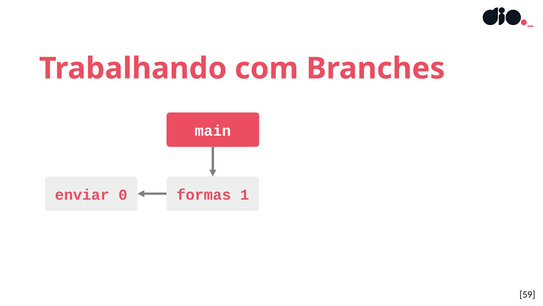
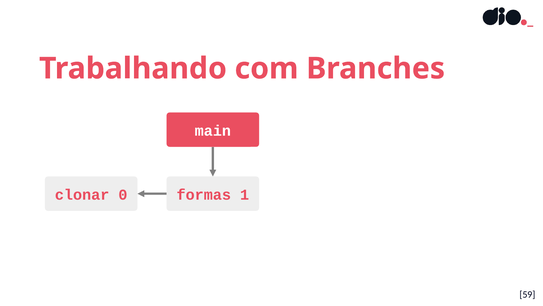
enviar: enviar -> clonar
